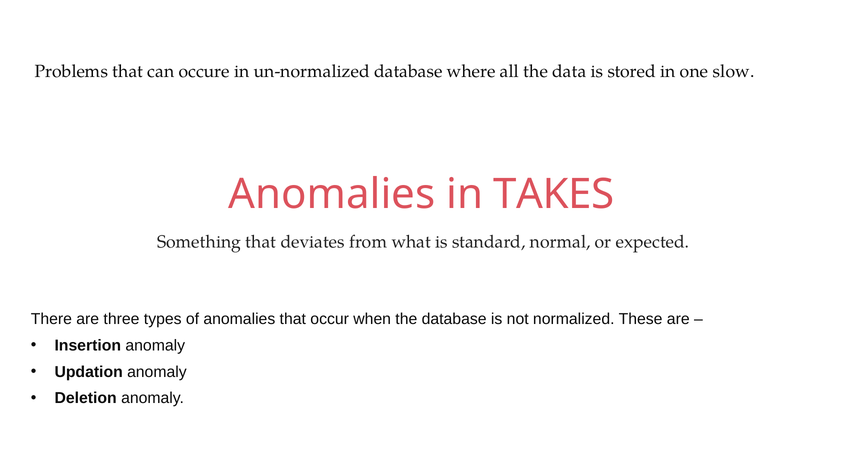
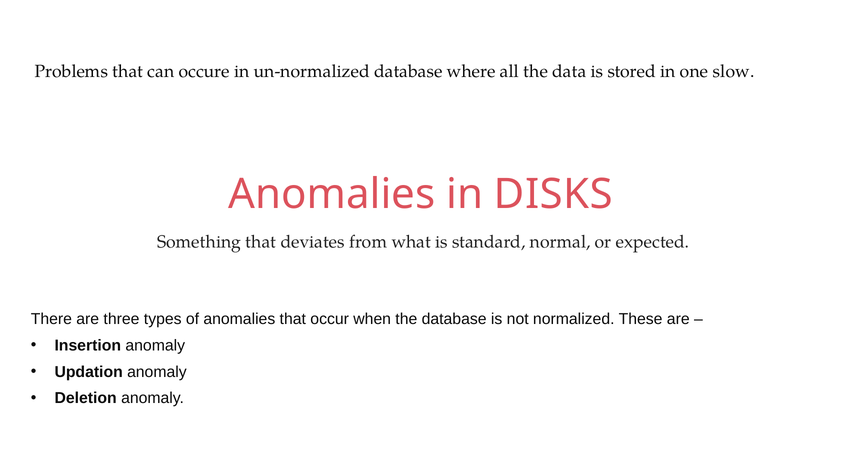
TAKES: TAKES -> DISKS
